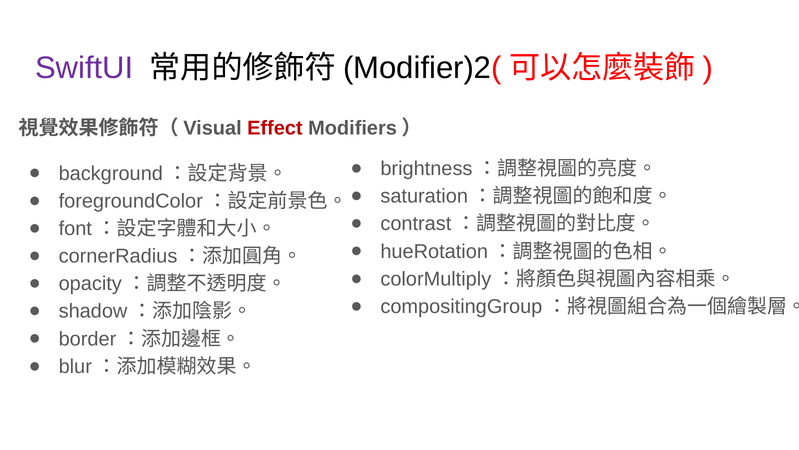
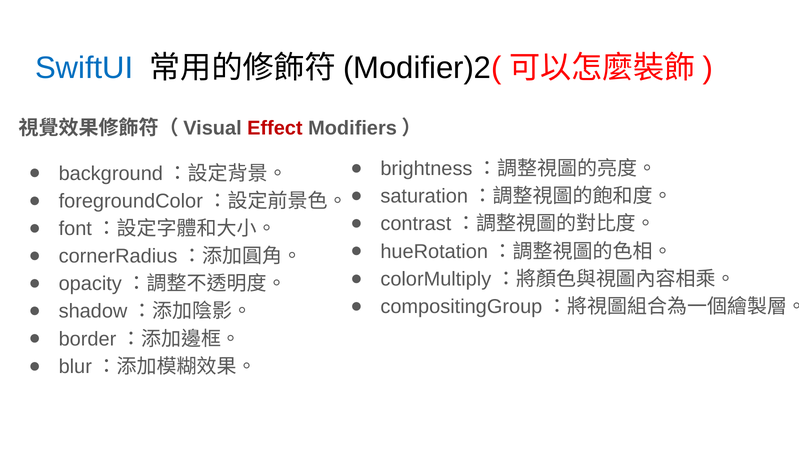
SwiftUI colour: purple -> blue
